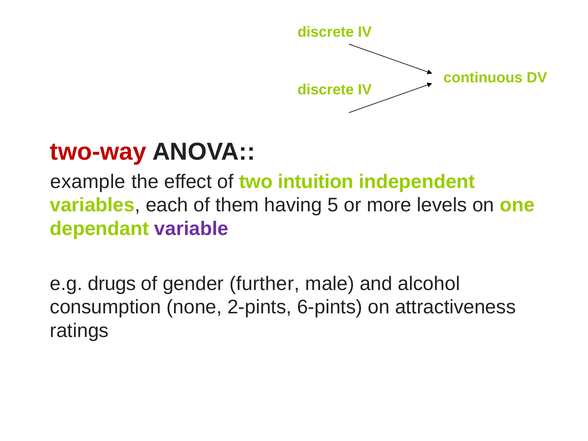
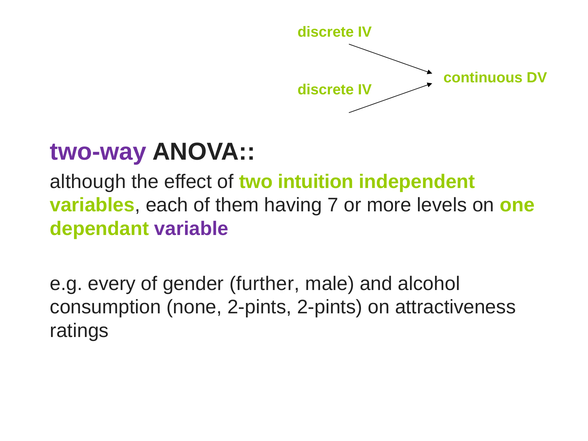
two-way colour: red -> purple
example: example -> although
5: 5 -> 7
drugs: drugs -> every
2-pints 6-pints: 6-pints -> 2-pints
